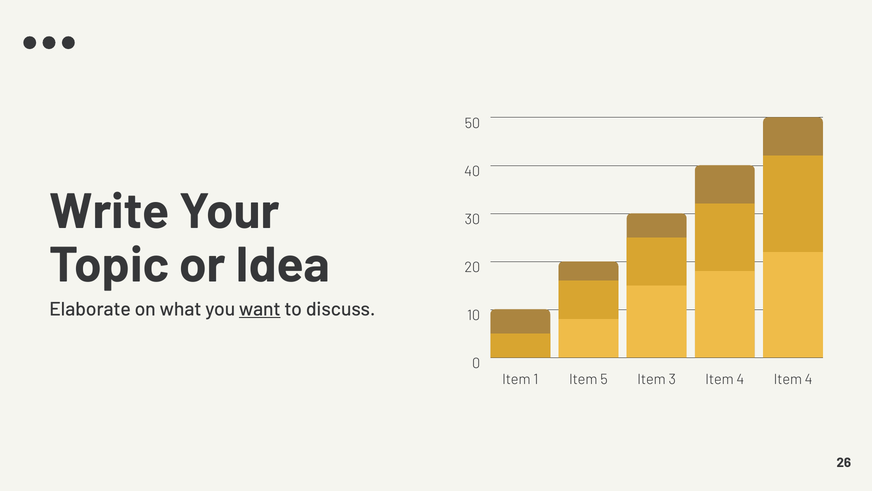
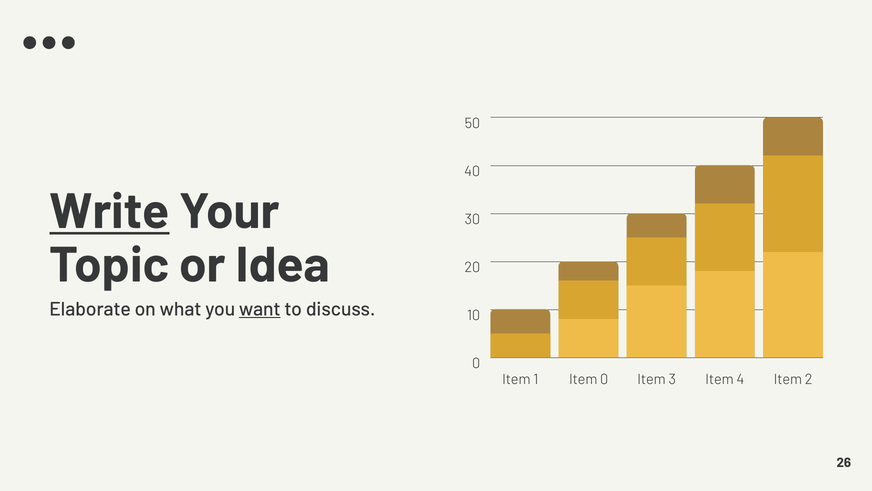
Write underline: none -> present
Item 5: 5 -> 0
4 Item 4: 4 -> 2
